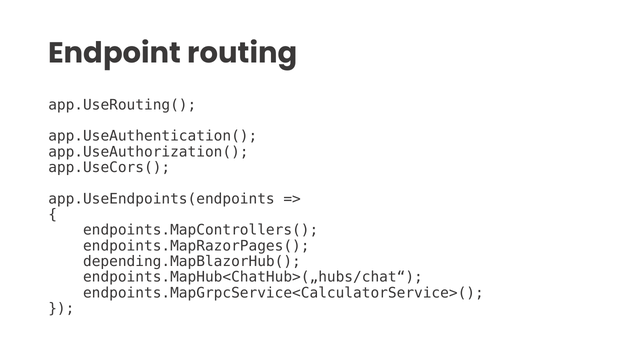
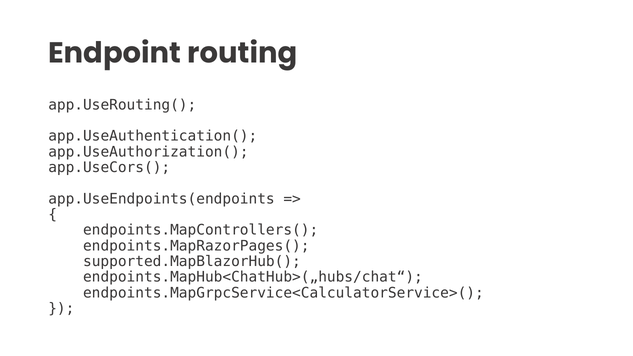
depending.MapBlazorHub(: depending.MapBlazorHub( -> supported.MapBlazorHub(
